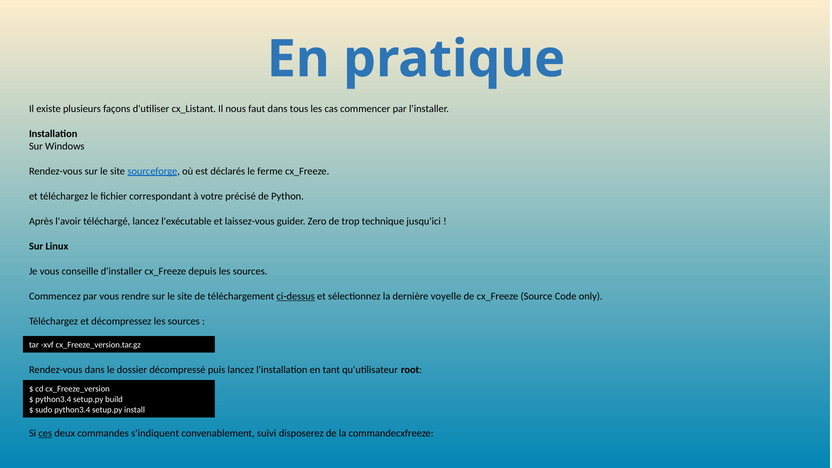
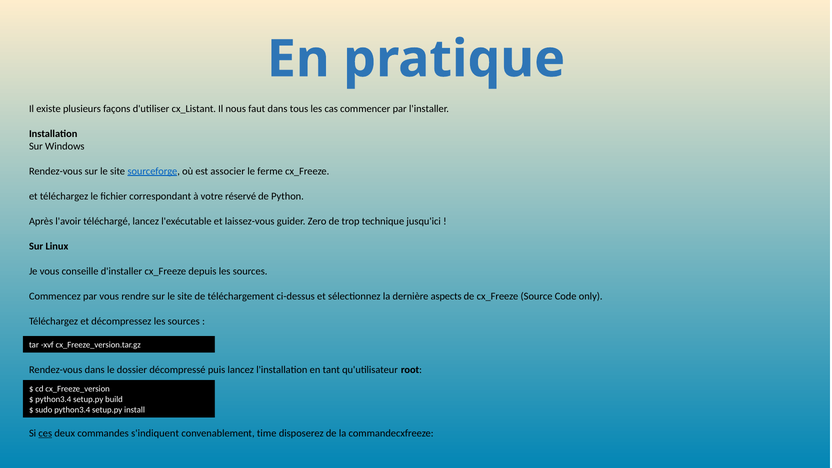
déclarés: déclarés -> associer
précisé: précisé -> réservé
ci-dessus underline: present -> none
voyelle: voyelle -> aspects
suivi: suivi -> time
